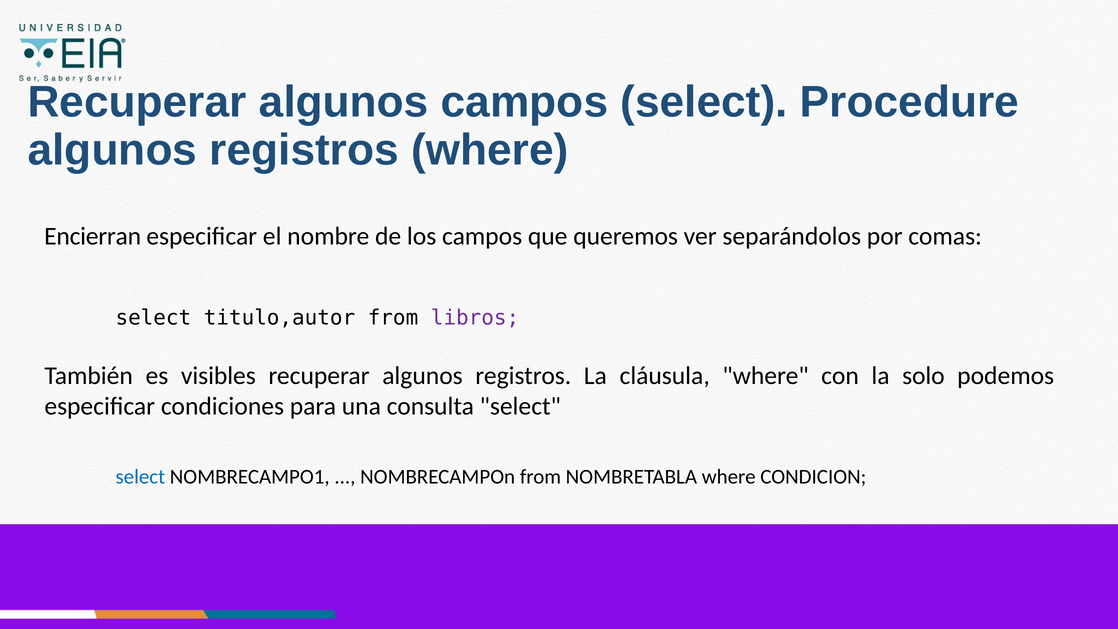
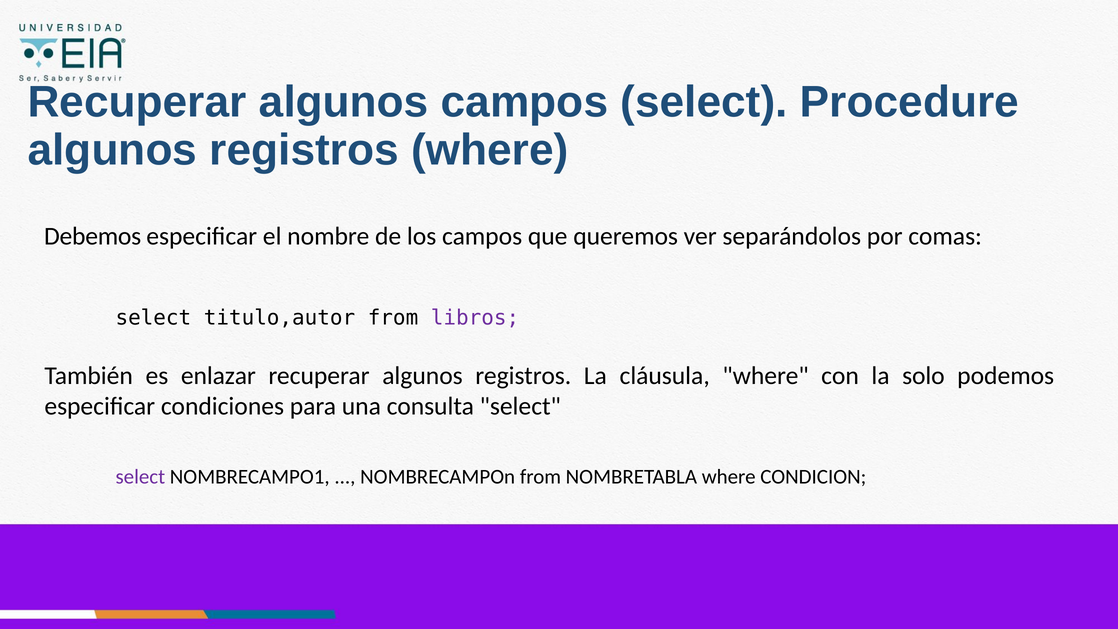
Encierran: Encierran -> Debemos
visibles: visibles -> enlazar
select at (140, 477) colour: blue -> purple
